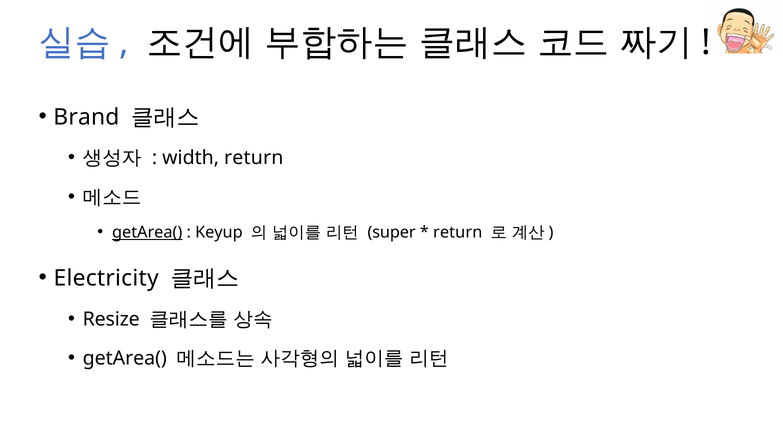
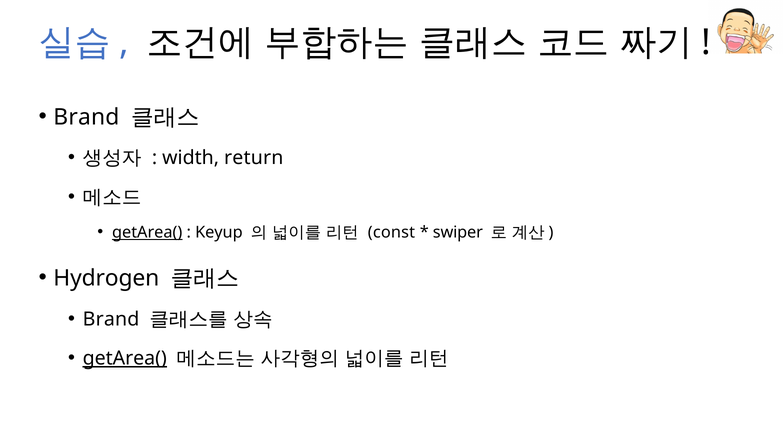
super: super -> const
return at (458, 233): return -> swiper
Electricity: Electricity -> Hydrogen
Resize at (111, 319): Resize -> Brand
getArea( at (125, 359) underline: none -> present
